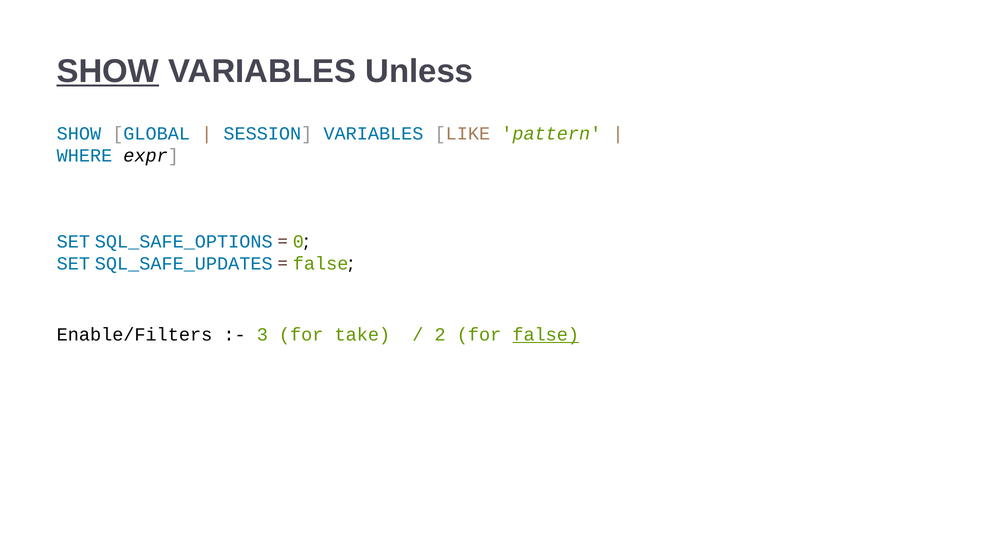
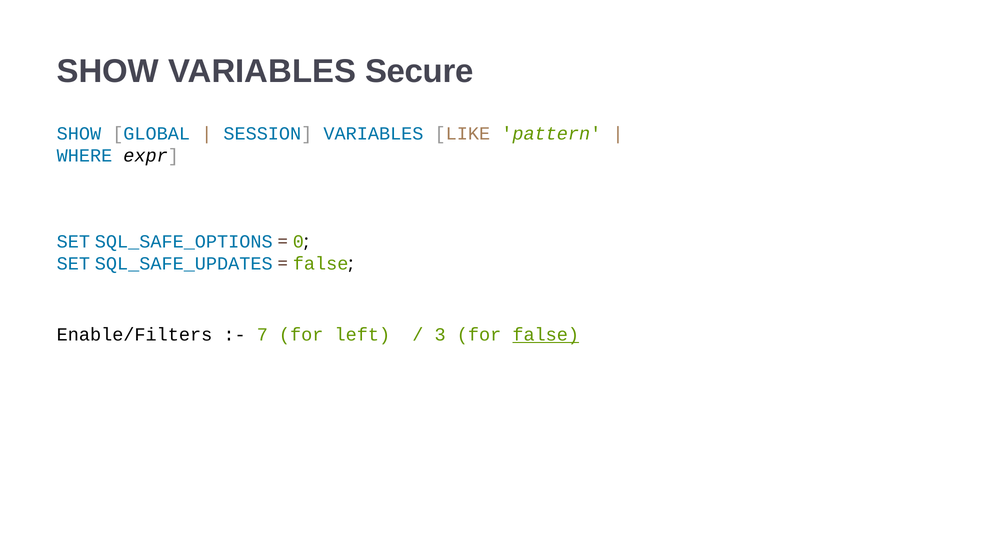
SHOW at (108, 71) underline: present -> none
Unless: Unless -> Secure
3: 3 -> 7
take: take -> left
2: 2 -> 3
